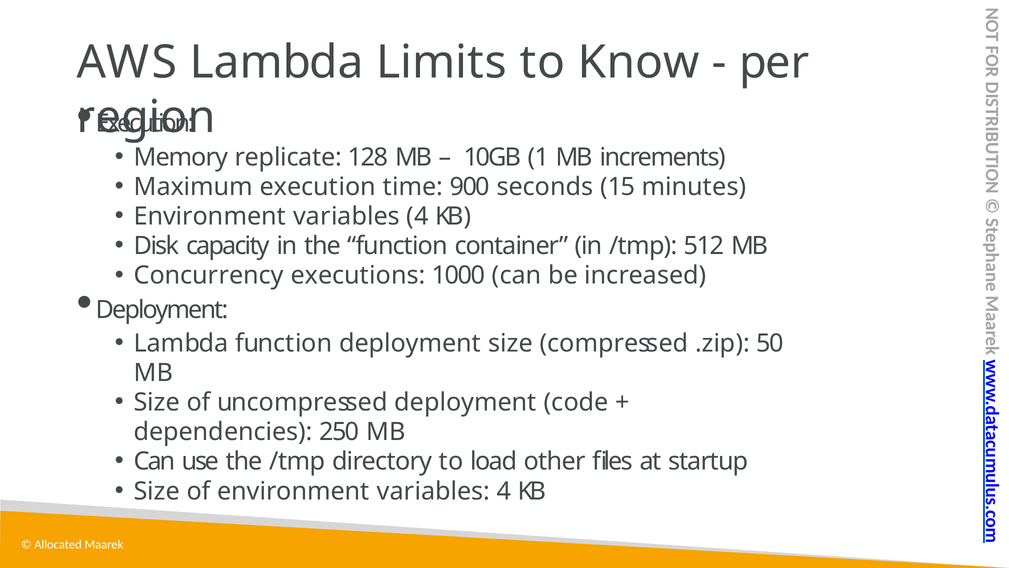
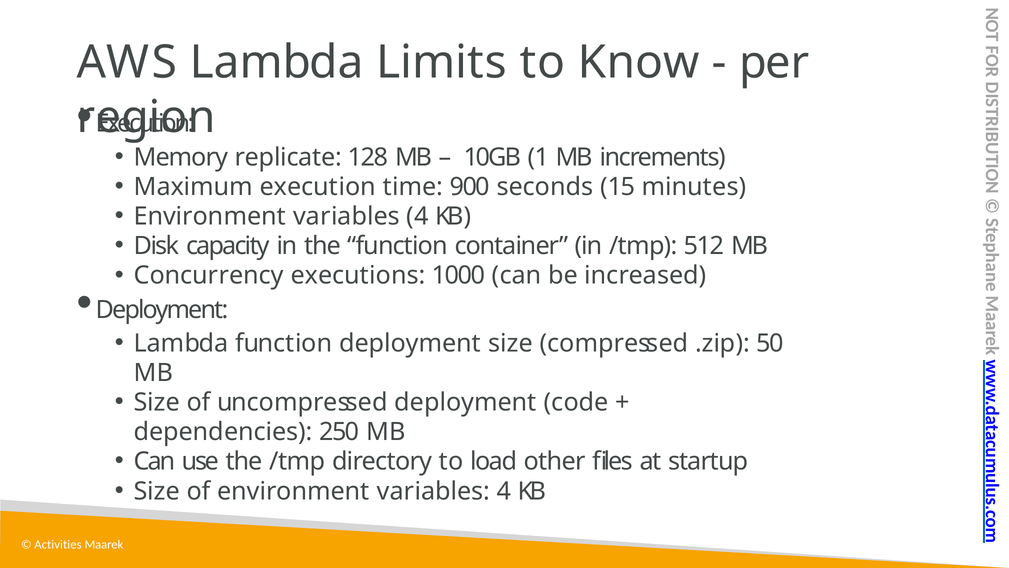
Allocated: Allocated -> Activities
